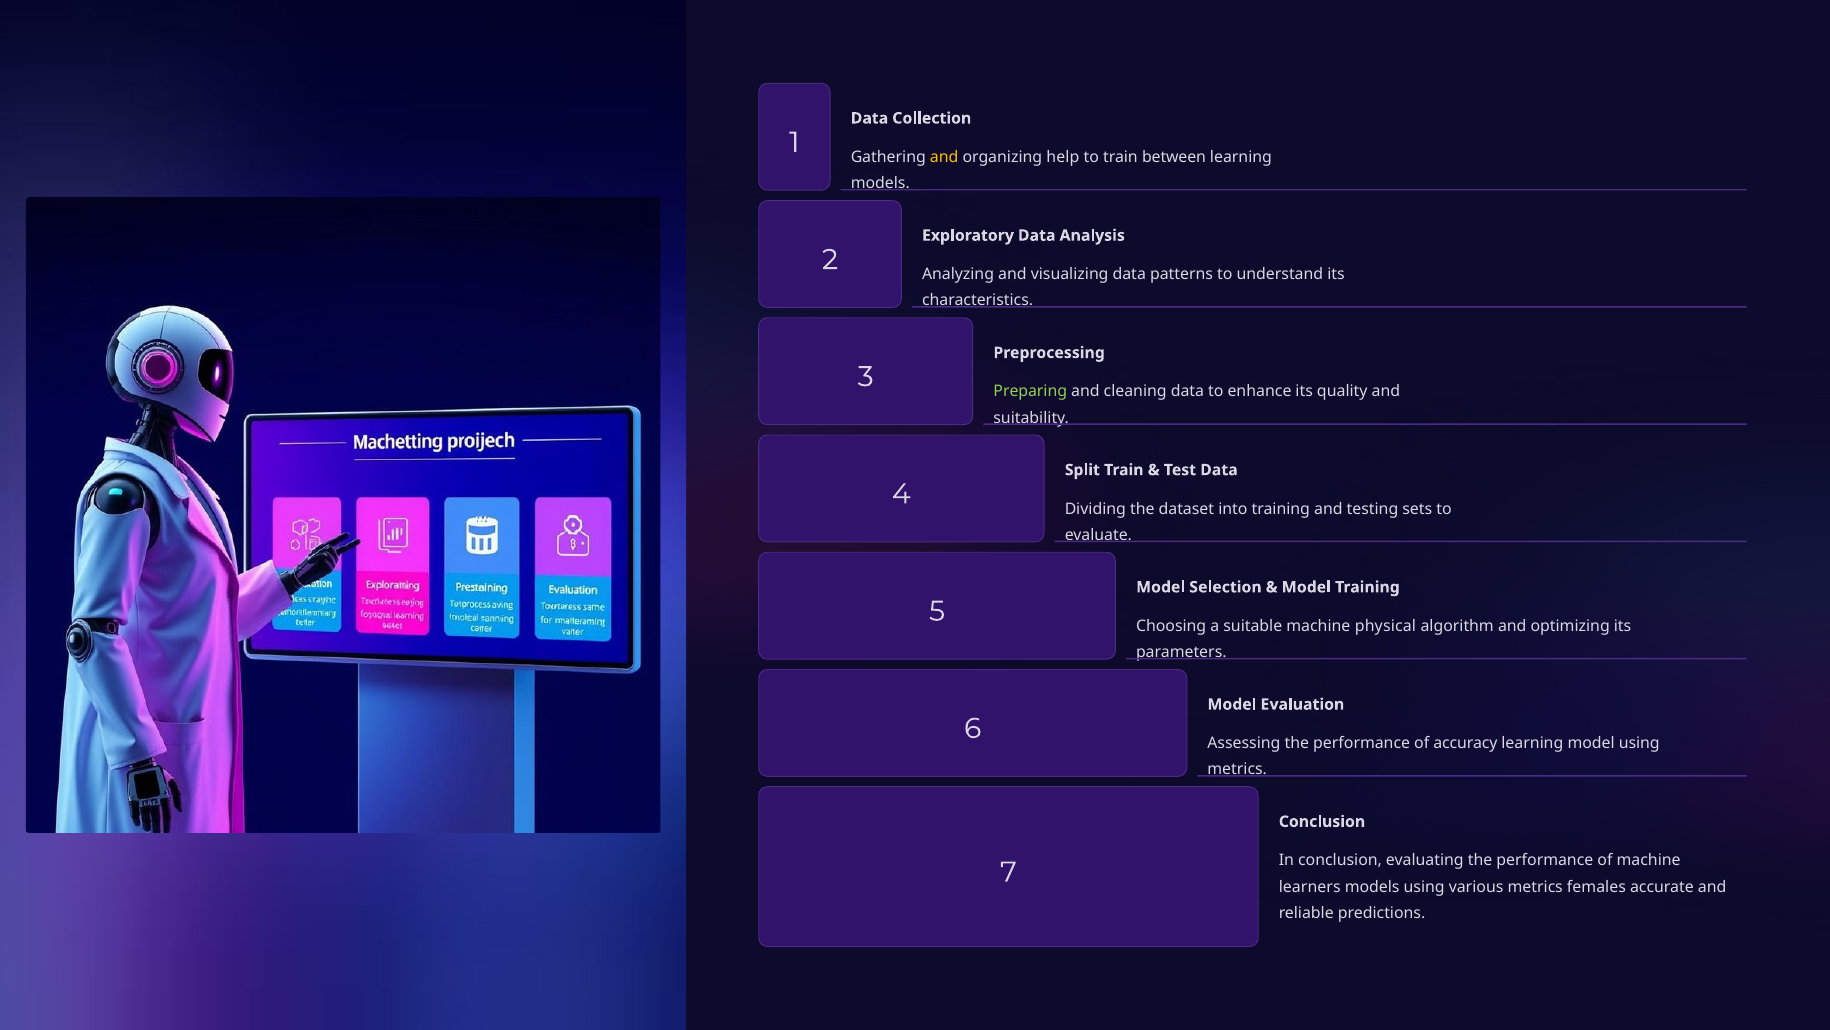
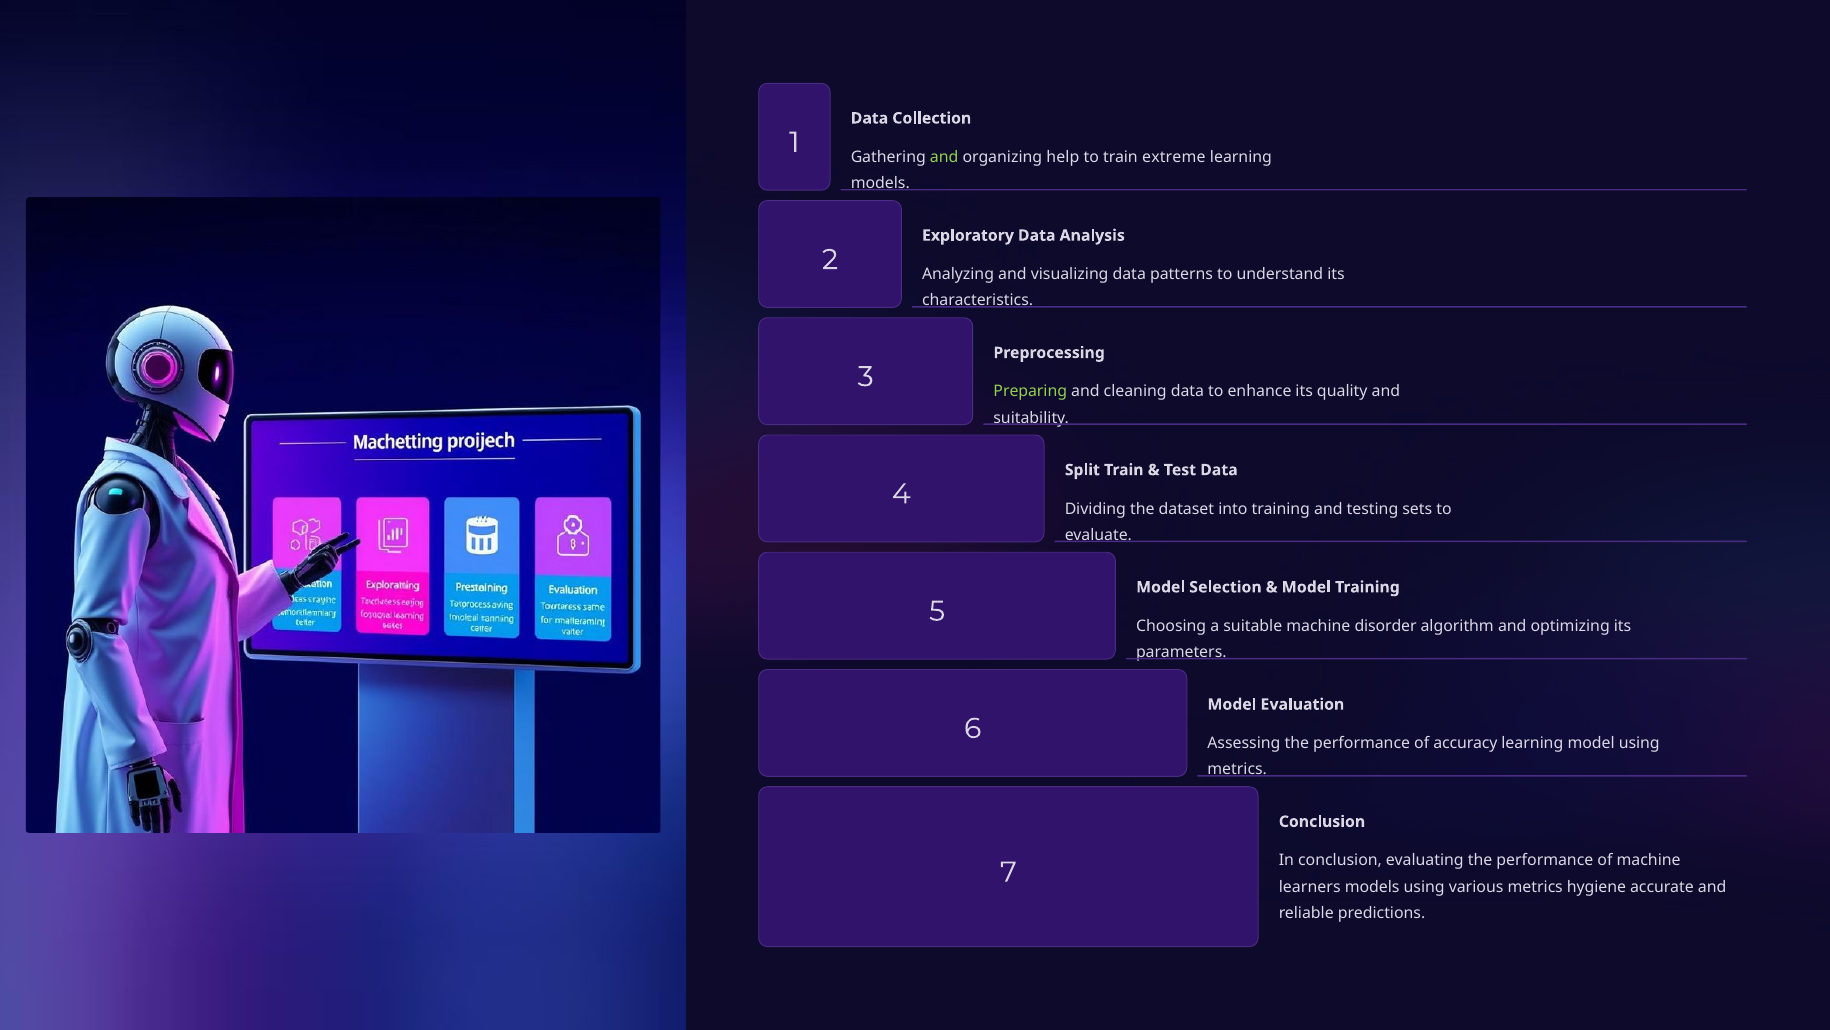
and at (944, 157) colour: yellow -> light green
between: between -> extreme
physical: physical -> disorder
females: females -> hygiene
